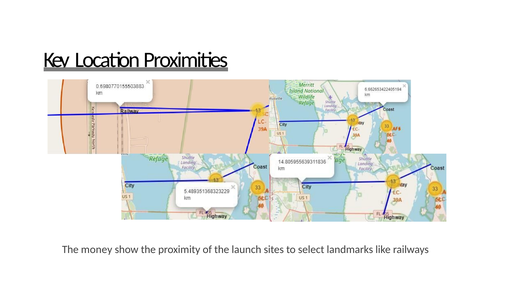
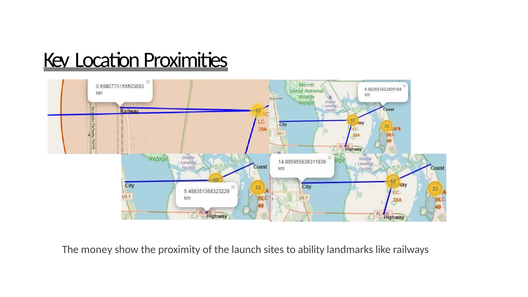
select: select -> ability
